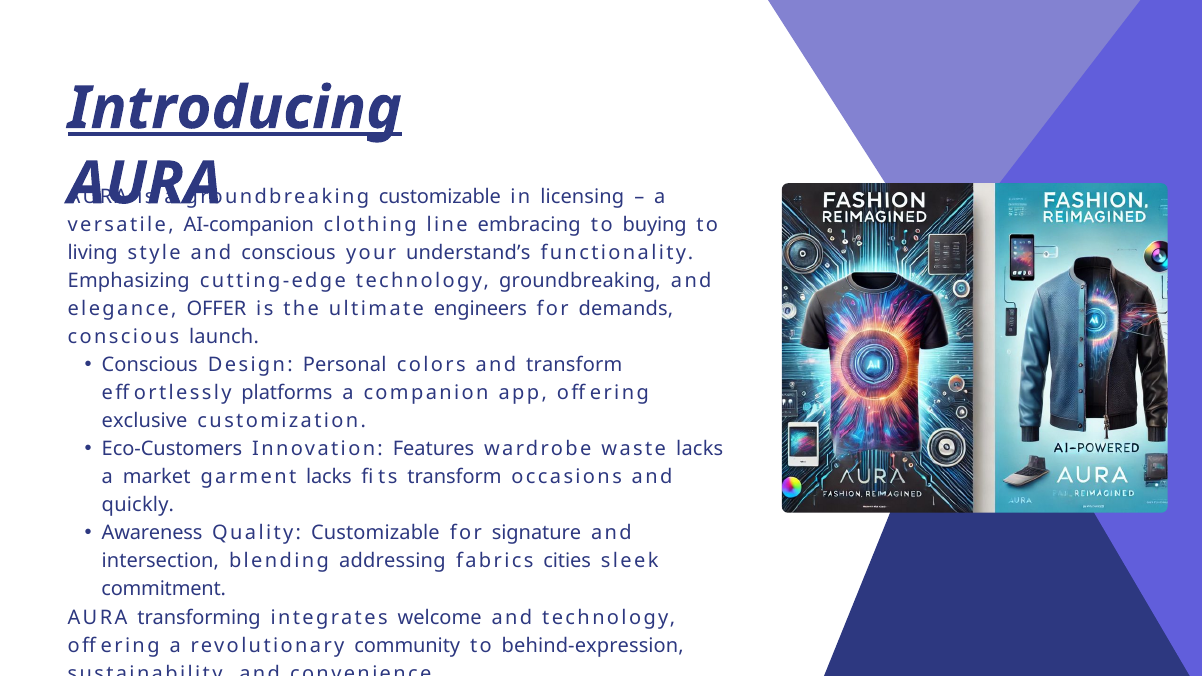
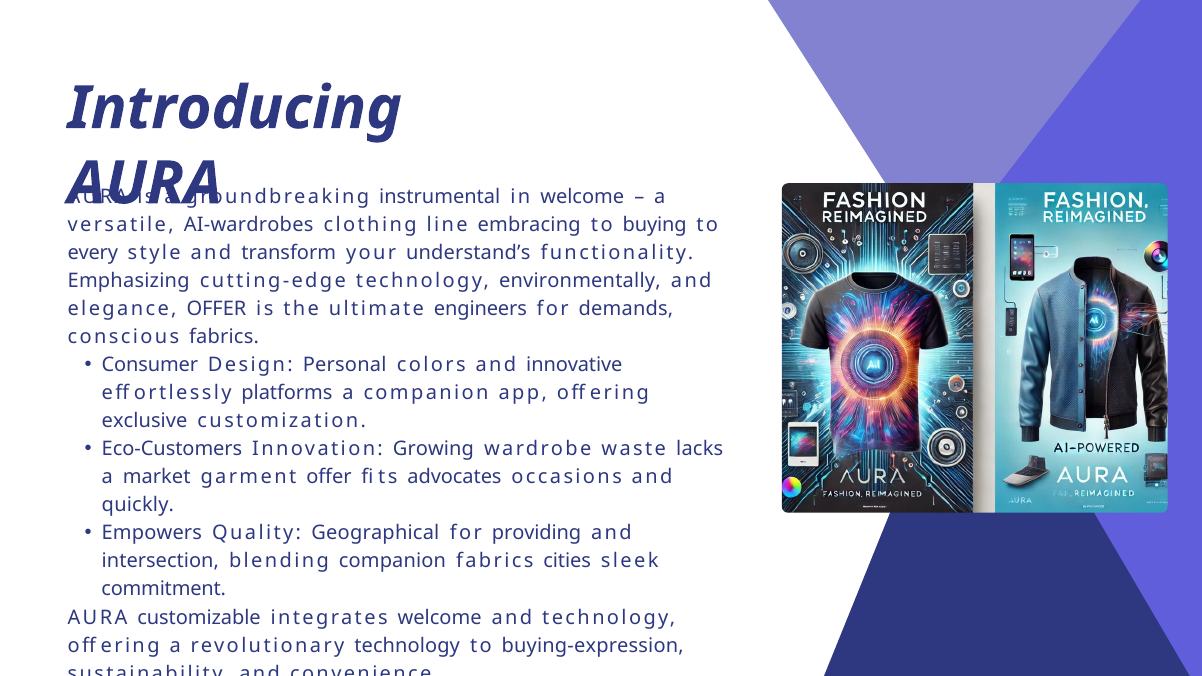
Introducing underline: present -> none
groundbreaking customizable: customizable -> instrumental
in licensing: licensing -> welcome
AI-companion: AI-companion -> AI-wardrobes
living: living -> every
and conscious: conscious -> transform
technology groundbreaking: groundbreaking -> environmentally
conscious launch: launch -> fabrics
Conscious at (150, 365): Conscious -> Consumer
and transform: transform -> innovative
Features: Features -> Growing
garment lacks: lacks -> offer
fits transform: transform -> advocates
Awareness: Awareness -> Empowers
Quality Customizable: Customizable -> Geographical
signature: signature -> providing
blending addressing: addressing -> companion
transforming: transforming -> customizable
revolutionary community: community -> technology
behind-expression: behind-expression -> buying-expression
